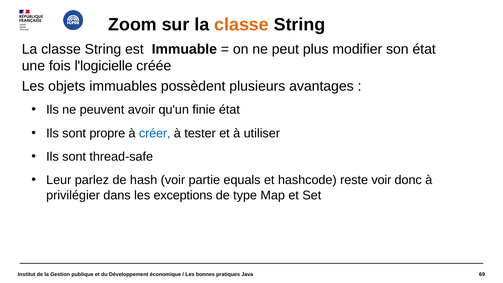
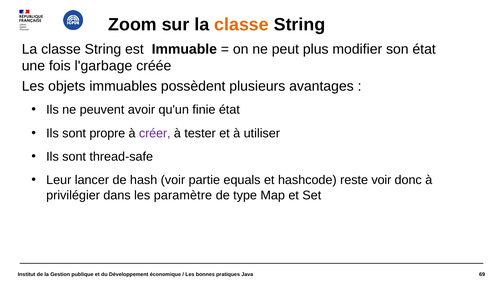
l'logicielle: l'logicielle -> l'garbage
créer colour: blue -> purple
parlez: parlez -> lancer
exceptions: exceptions -> paramètre
